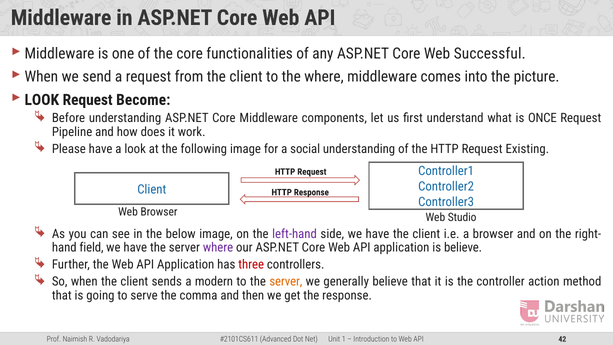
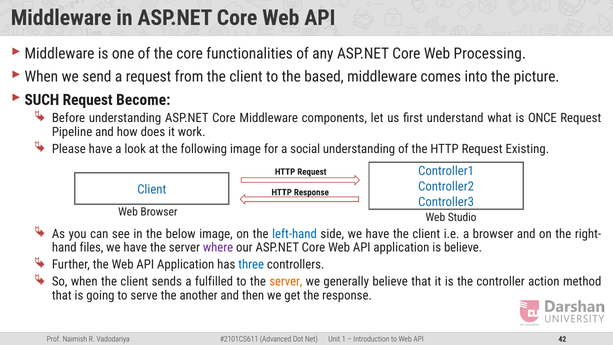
Successful: Successful -> Processing
the where: where -> based
LOOK at (42, 100): LOOK -> SUCH
left-hand colour: purple -> blue
field: field -> files
three colour: red -> blue
modern: modern -> fulfilled
comma: comma -> another
